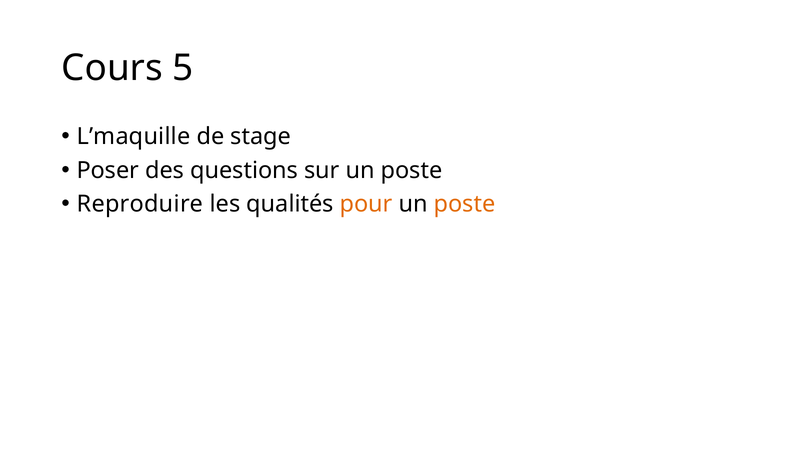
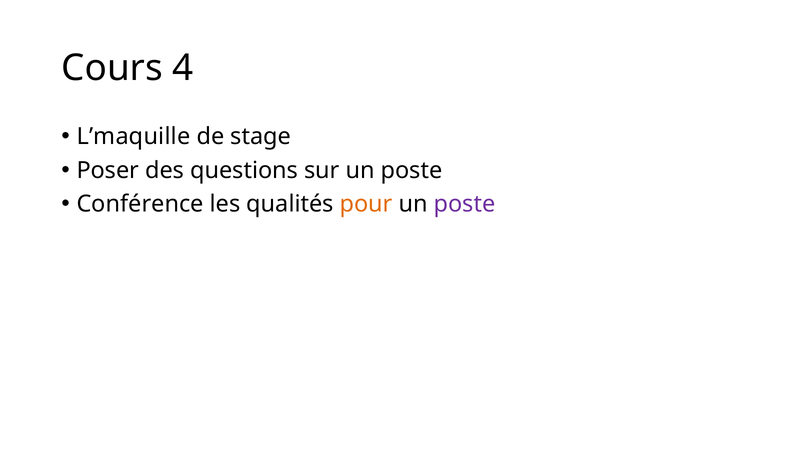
5: 5 -> 4
Reproduire: Reproduire -> Conférence
poste at (465, 204) colour: orange -> purple
